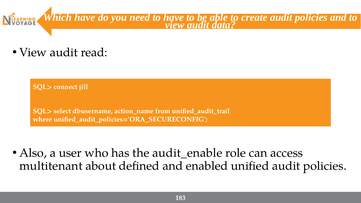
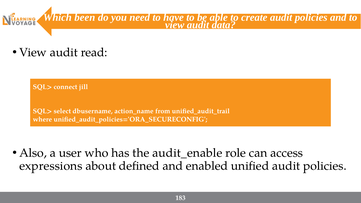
Which have: have -> been
multitenant: multitenant -> expressions
